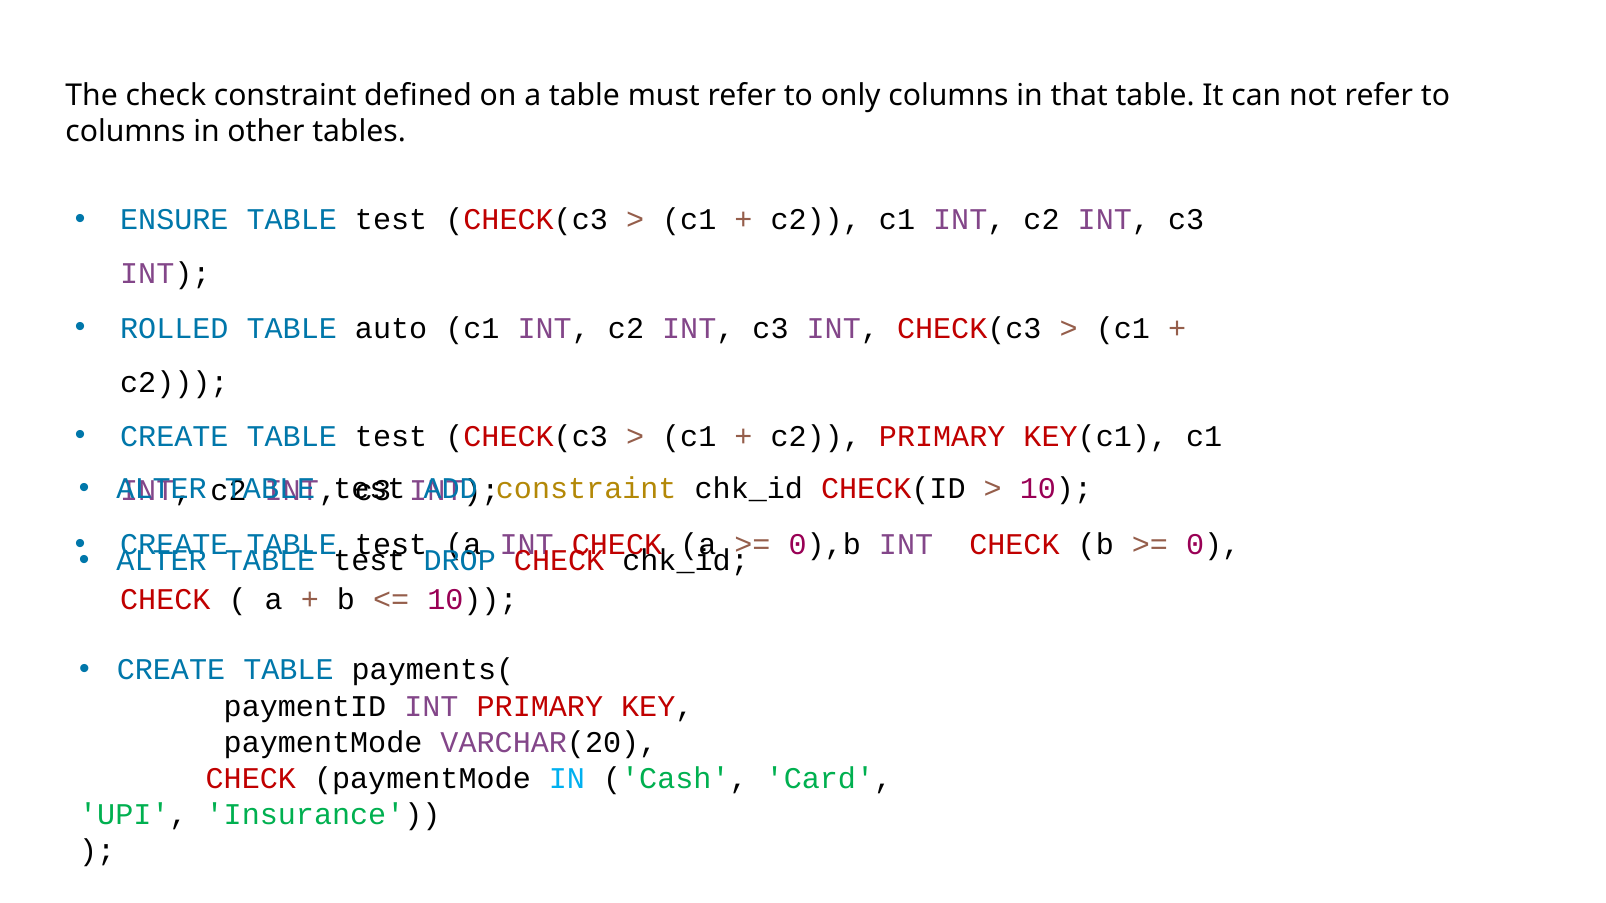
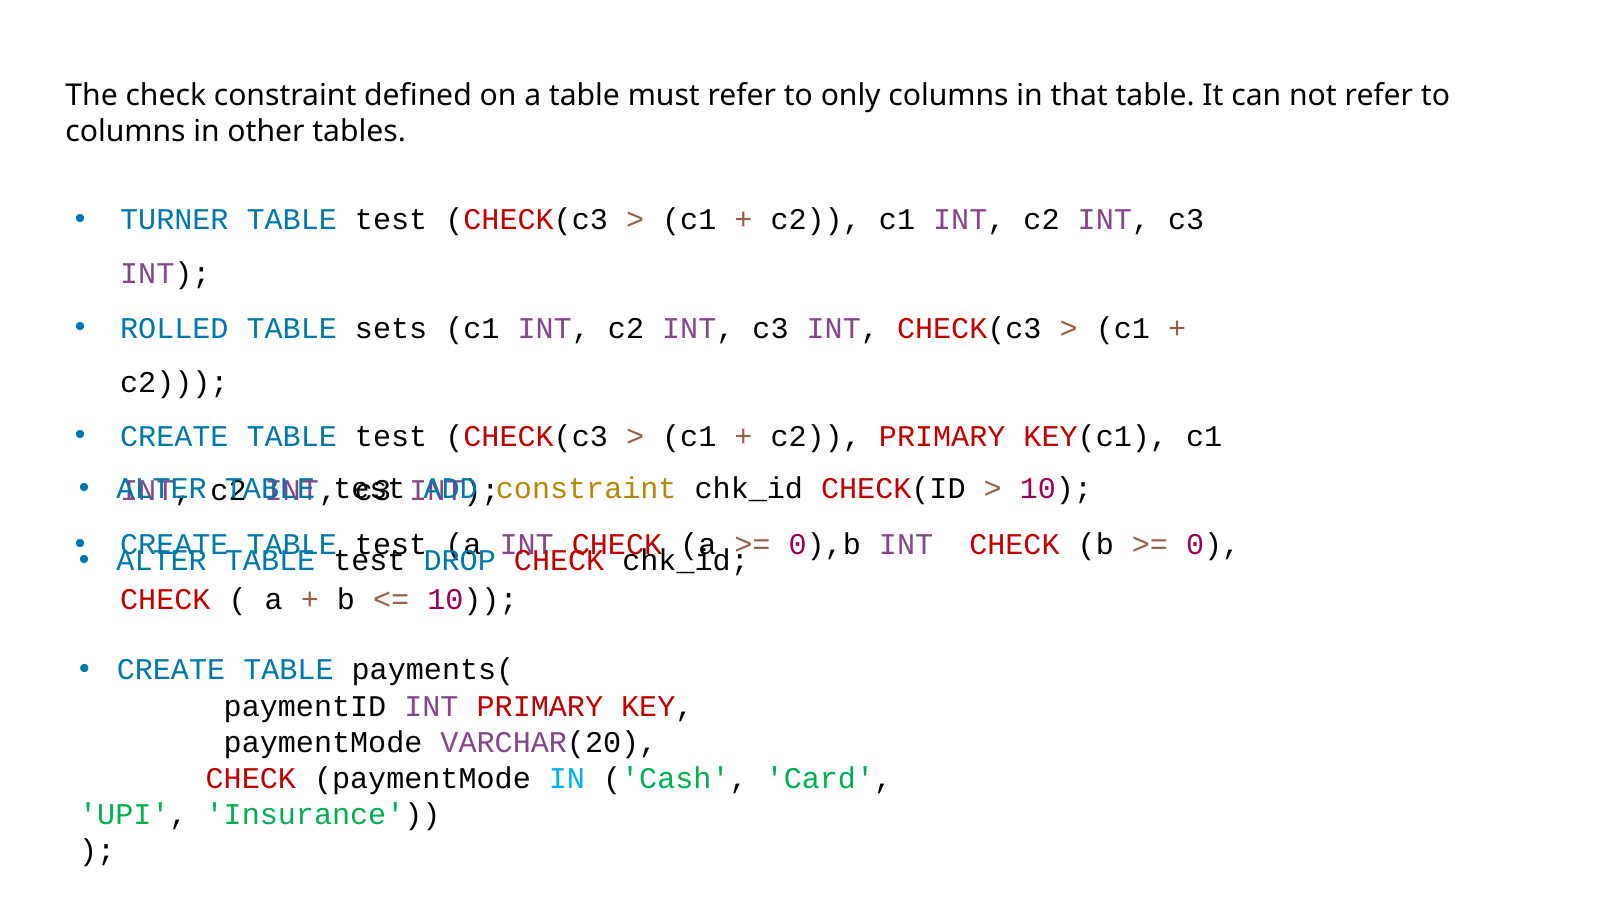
ENSURE: ENSURE -> TURNER
auto: auto -> sets
